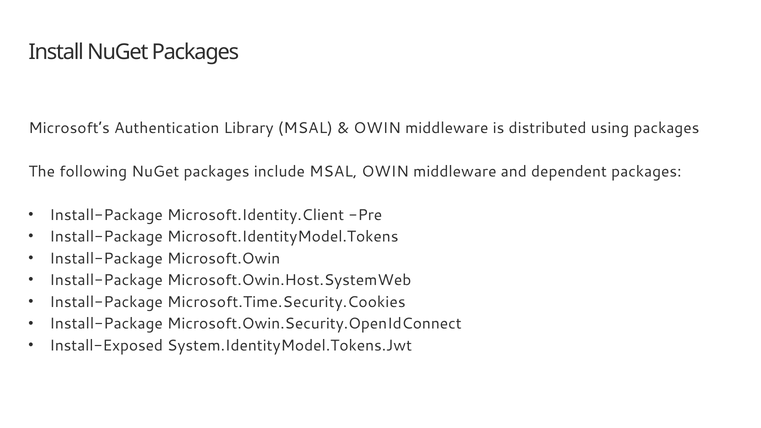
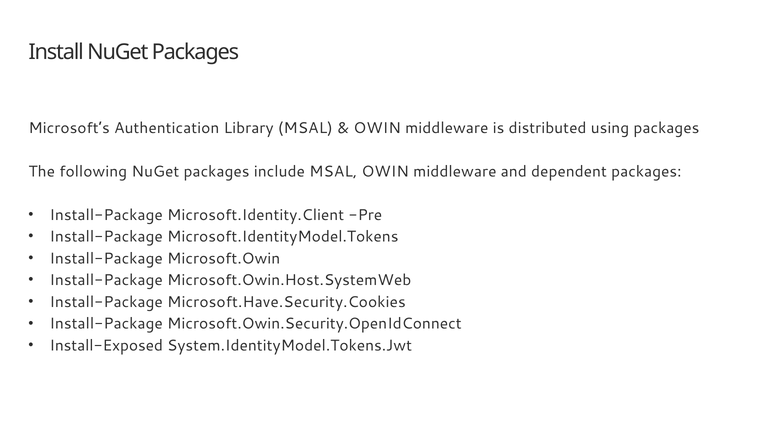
Microsoft.Time.Security.Cookies: Microsoft.Time.Security.Cookies -> Microsoft.Have.Security.Cookies
